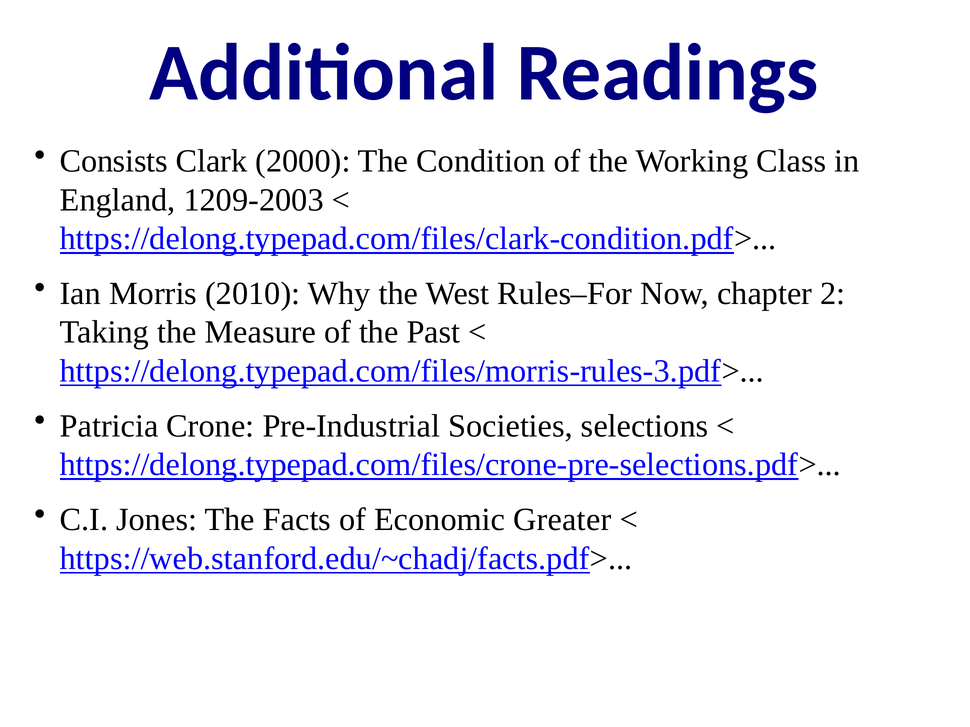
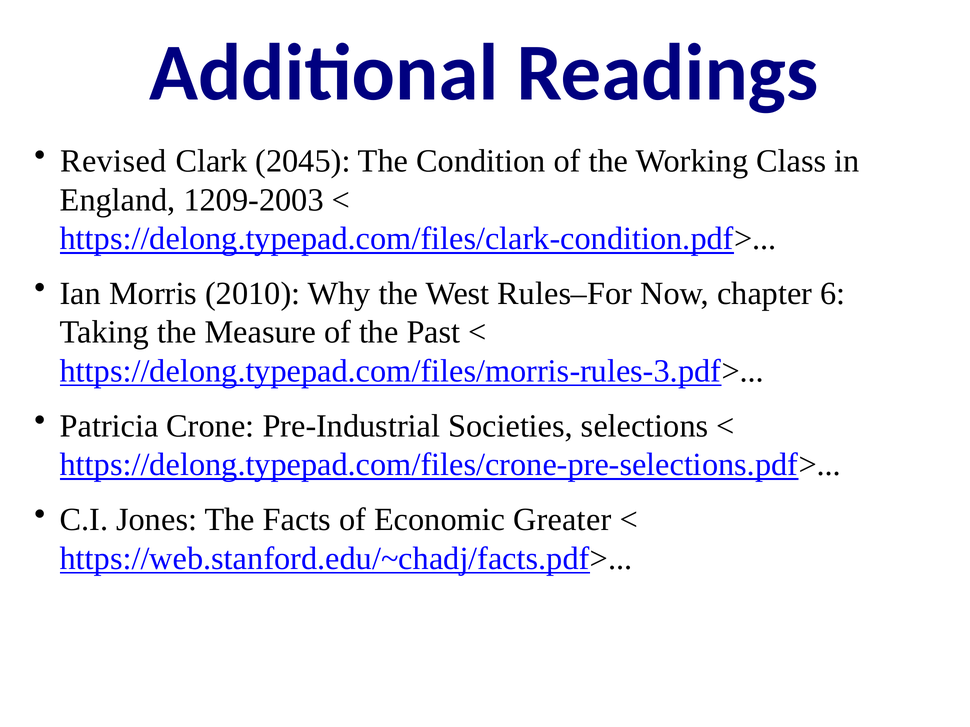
Consists: Consists -> Revised
2000: 2000 -> 2045
2: 2 -> 6
